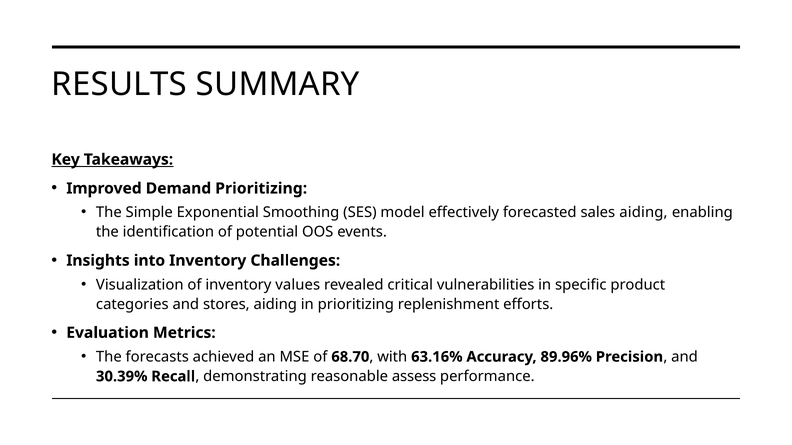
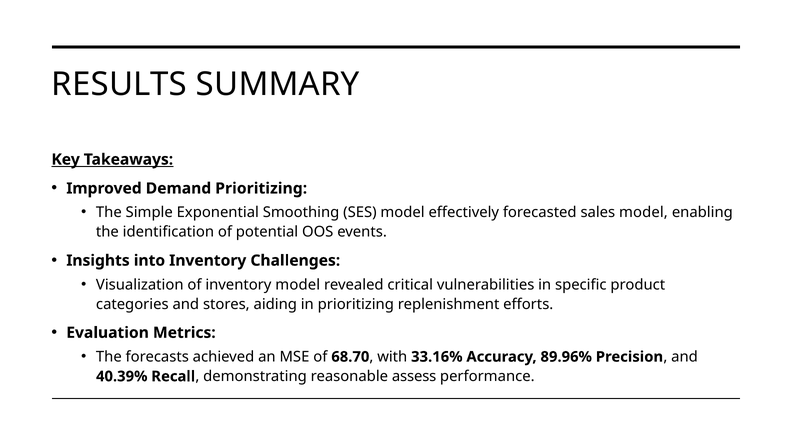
sales aiding: aiding -> model
inventory values: values -> model
63.16%: 63.16% -> 33.16%
30.39%: 30.39% -> 40.39%
